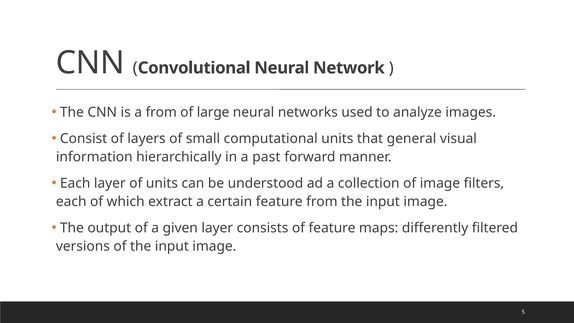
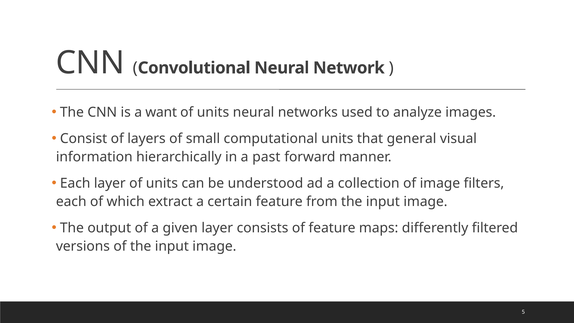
a from: from -> want
large at (213, 112): large -> units
